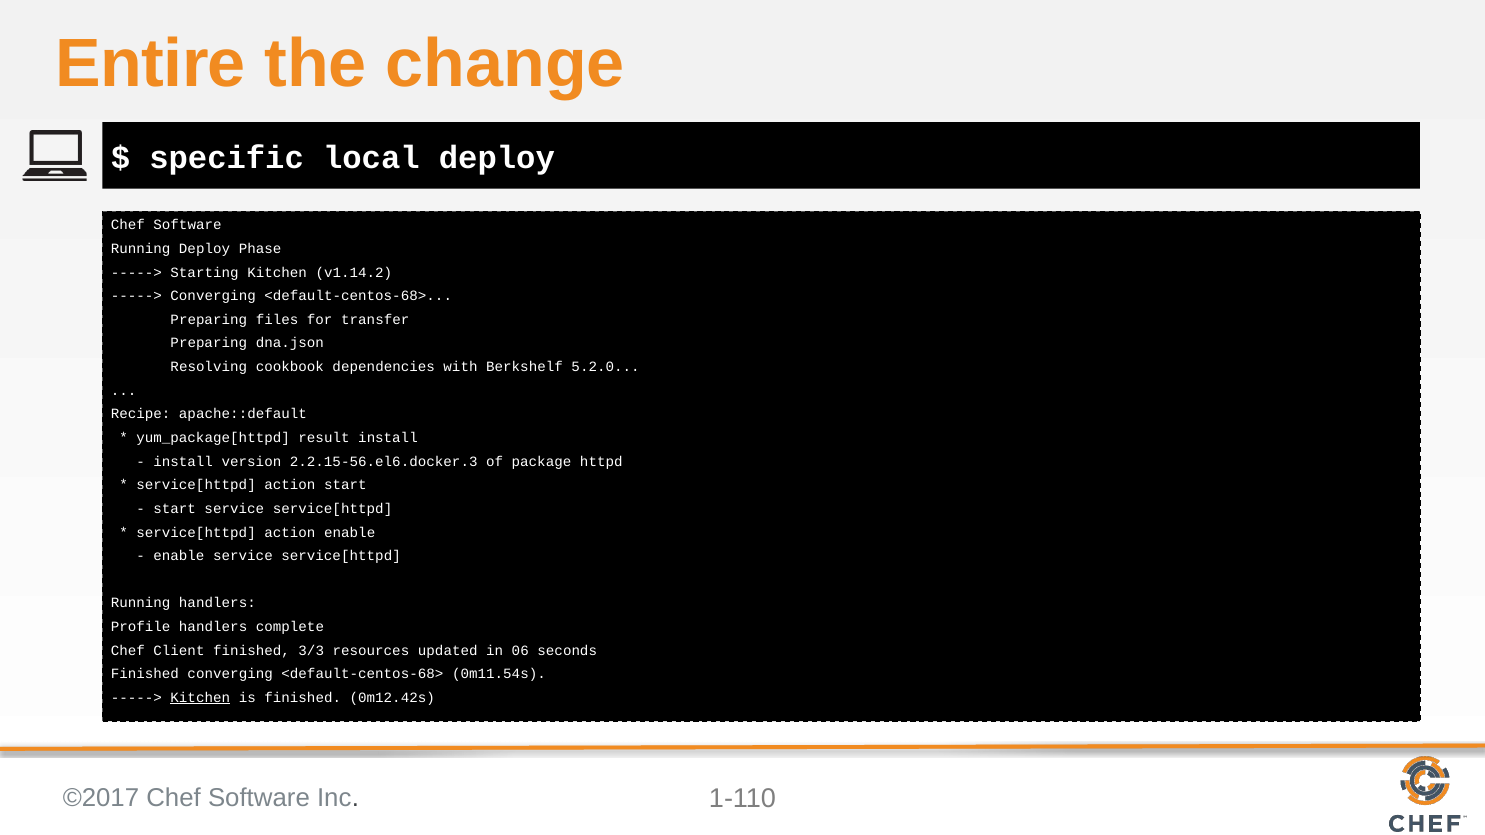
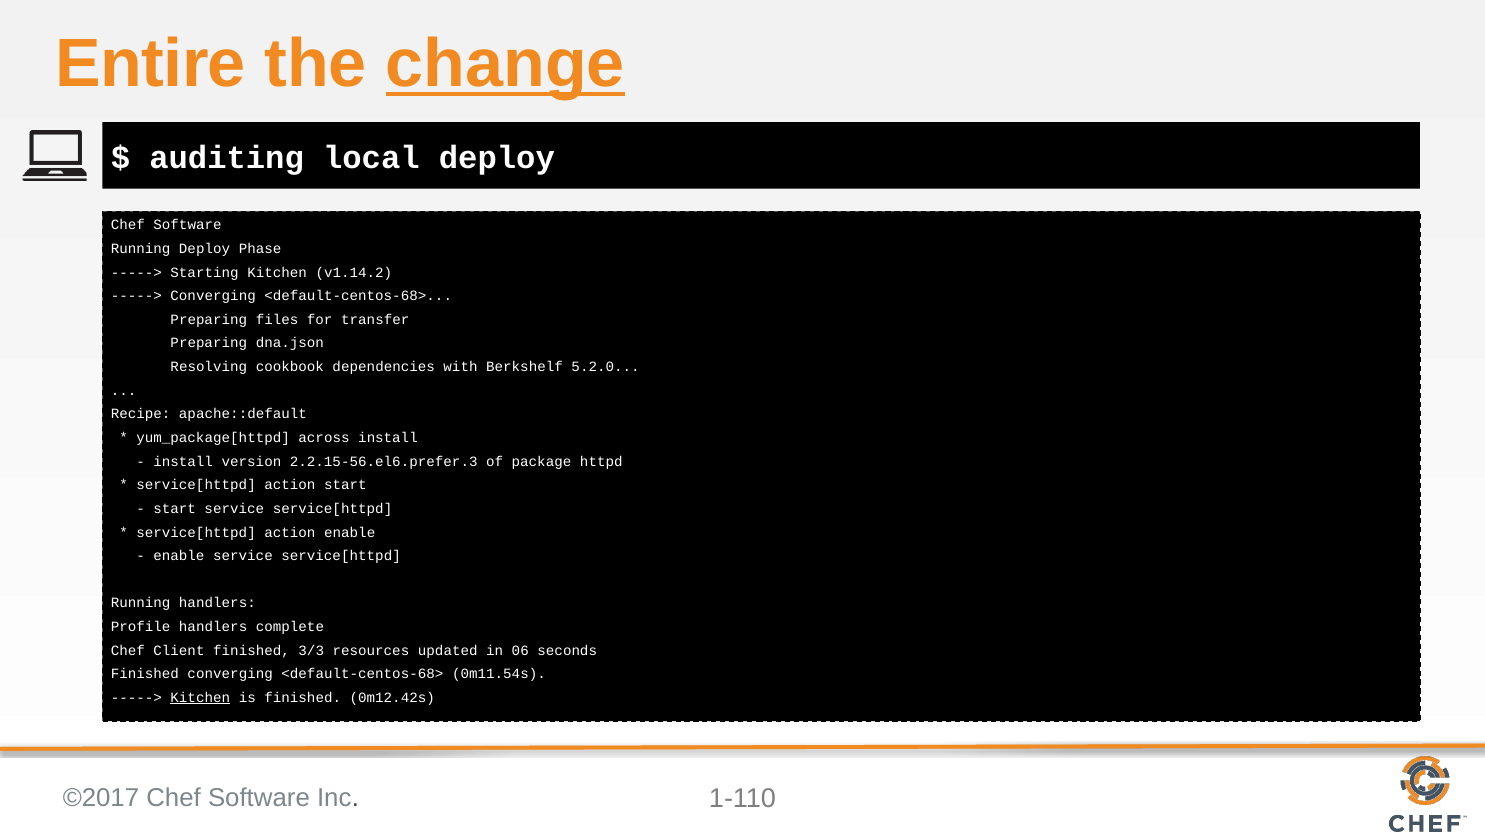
change underline: none -> present
specific: specific -> auditing
result: result -> across
2.2.15-56.el6.docker.3: 2.2.15-56.el6.docker.3 -> 2.2.15-56.el6.prefer.3
